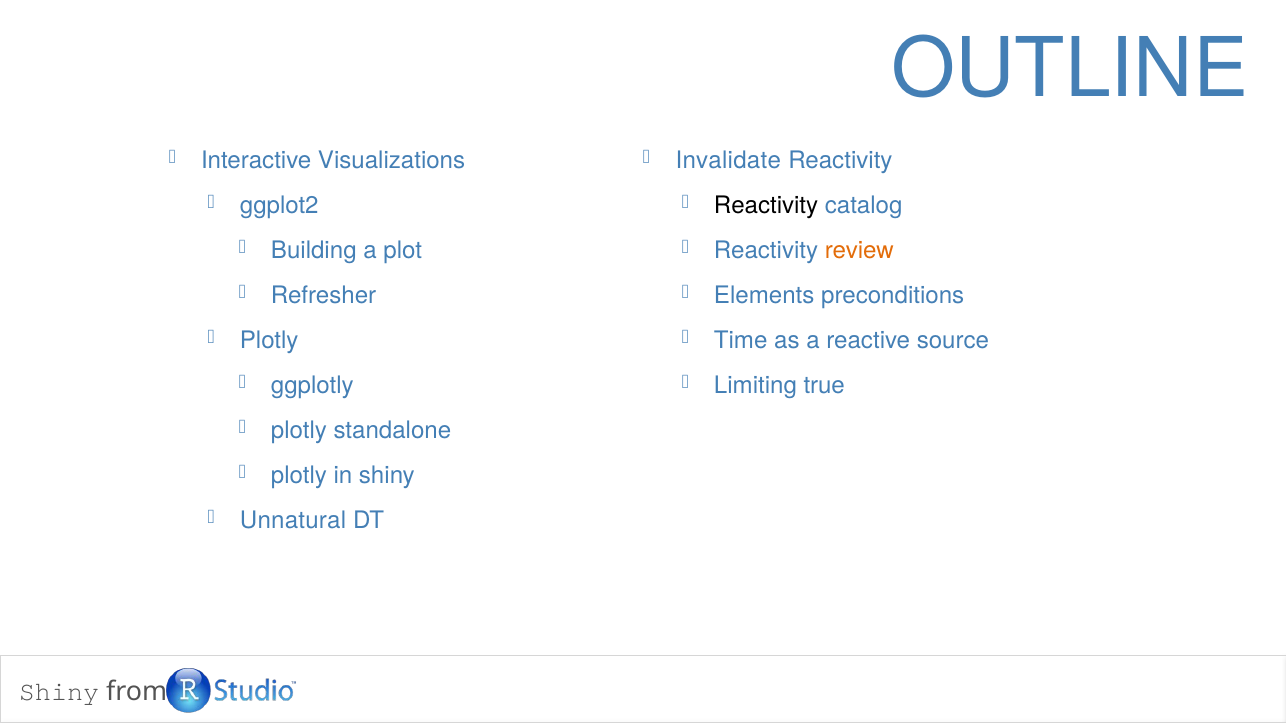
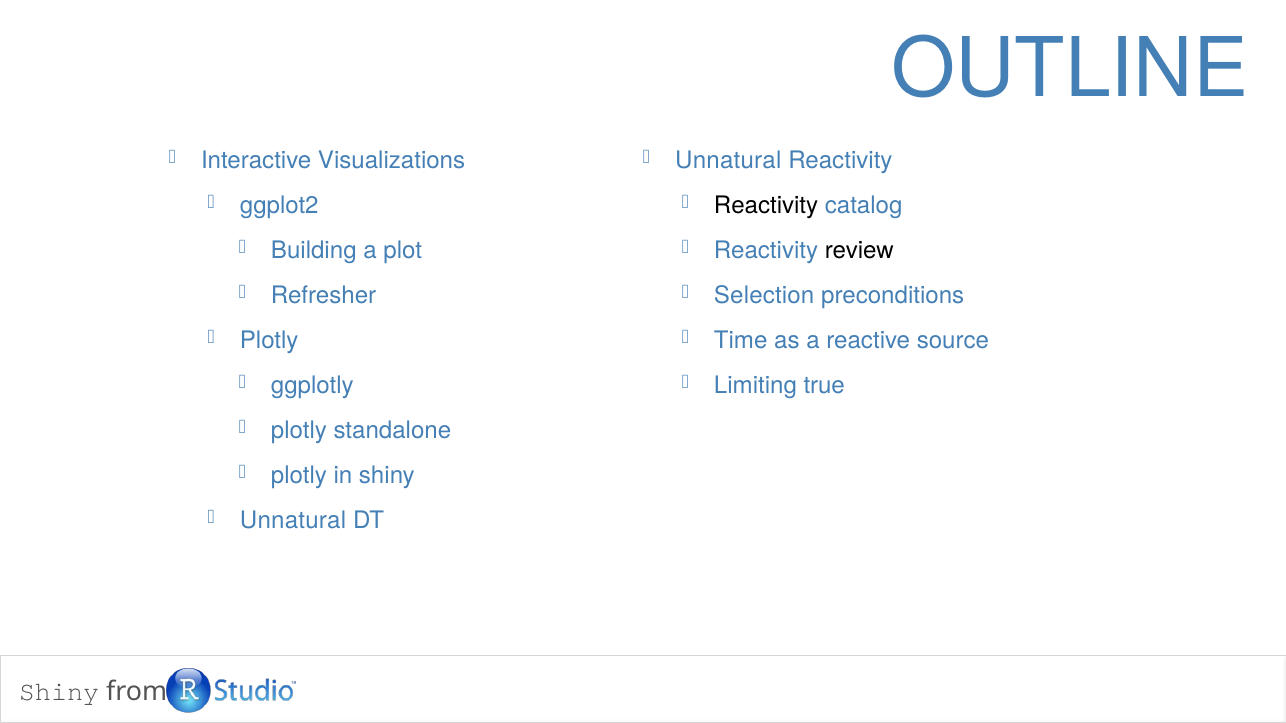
Invalidate at (728, 161): Invalidate -> Unnatural
review colour: orange -> black
Elements: Elements -> Selection
